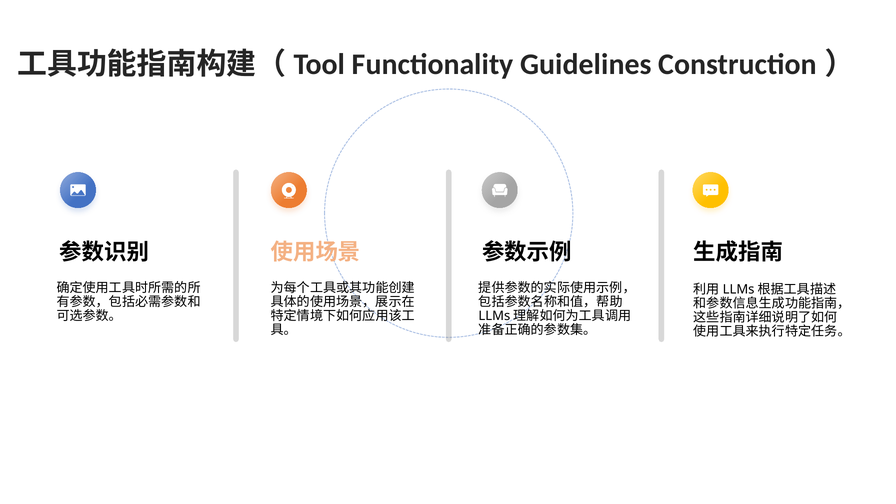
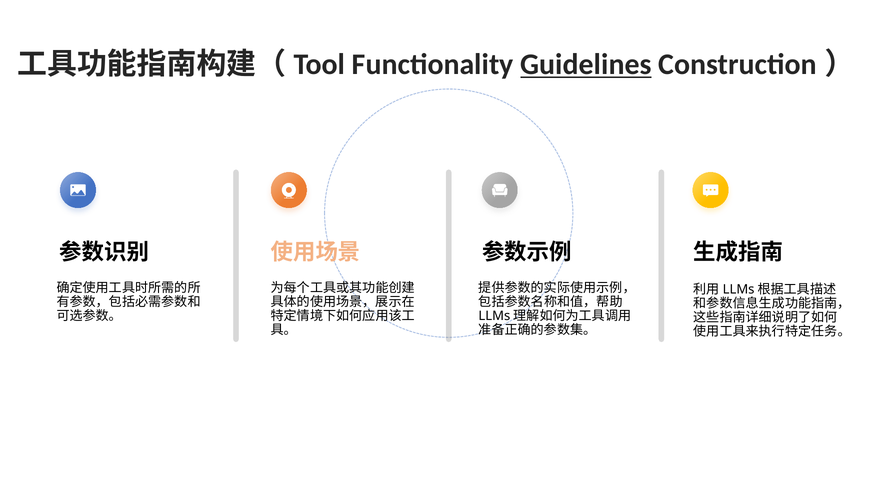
Guidelines underline: none -> present
